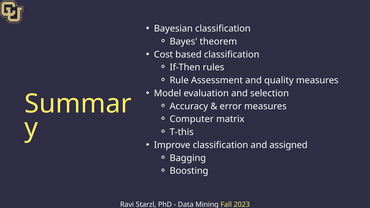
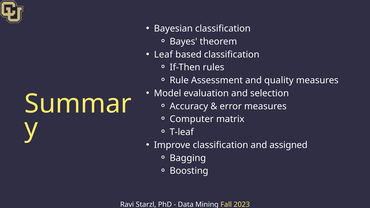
Cost: Cost -> Leaf
T-this: T-this -> T-leaf
